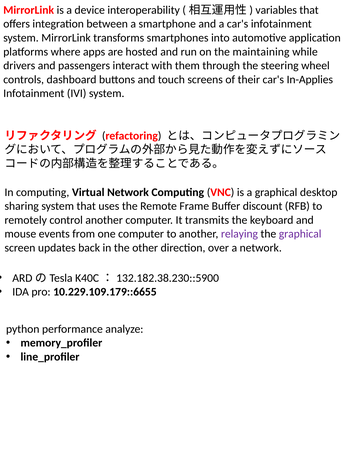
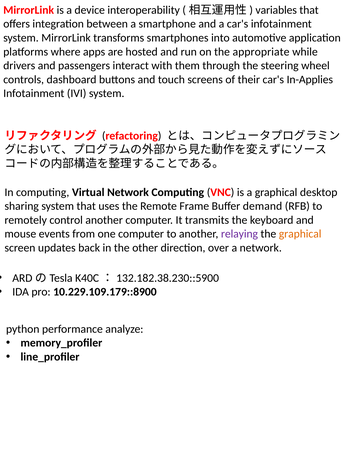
maintaining: maintaining -> appropriate
discount: discount -> demand
graphical at (300, 234) colour: purple -> orange
10.229.109.179::6655: 10.229.109.179::6655 -> 10.229.109.179::8900
